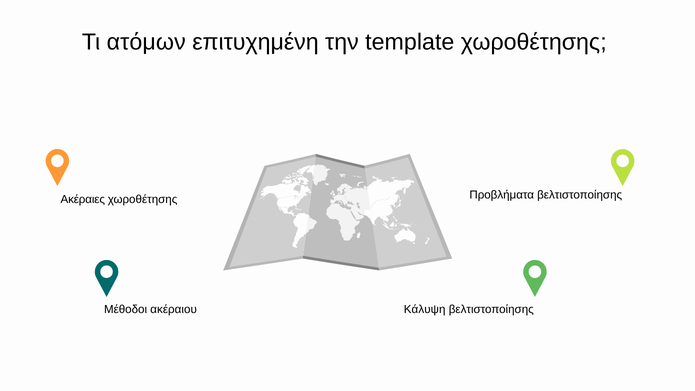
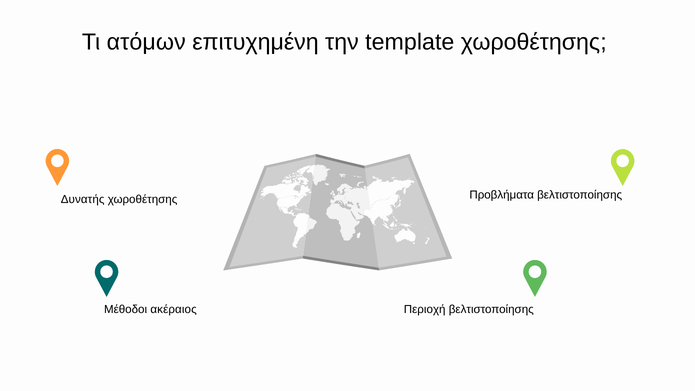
Ακέραιες: Ακέραιες -> Δυνατής
ακέραιου: ακέραιου -> ακέραιος
Κάλυψη: Κάλυψη -> Περιοχή
